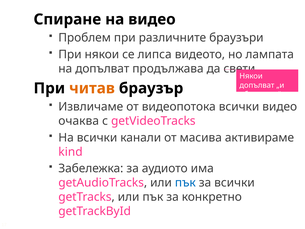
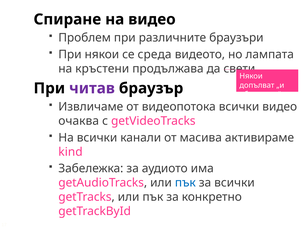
липса: липса -> среда
на допълват: допълват -> кръстени
читав colour: orange -> purple
